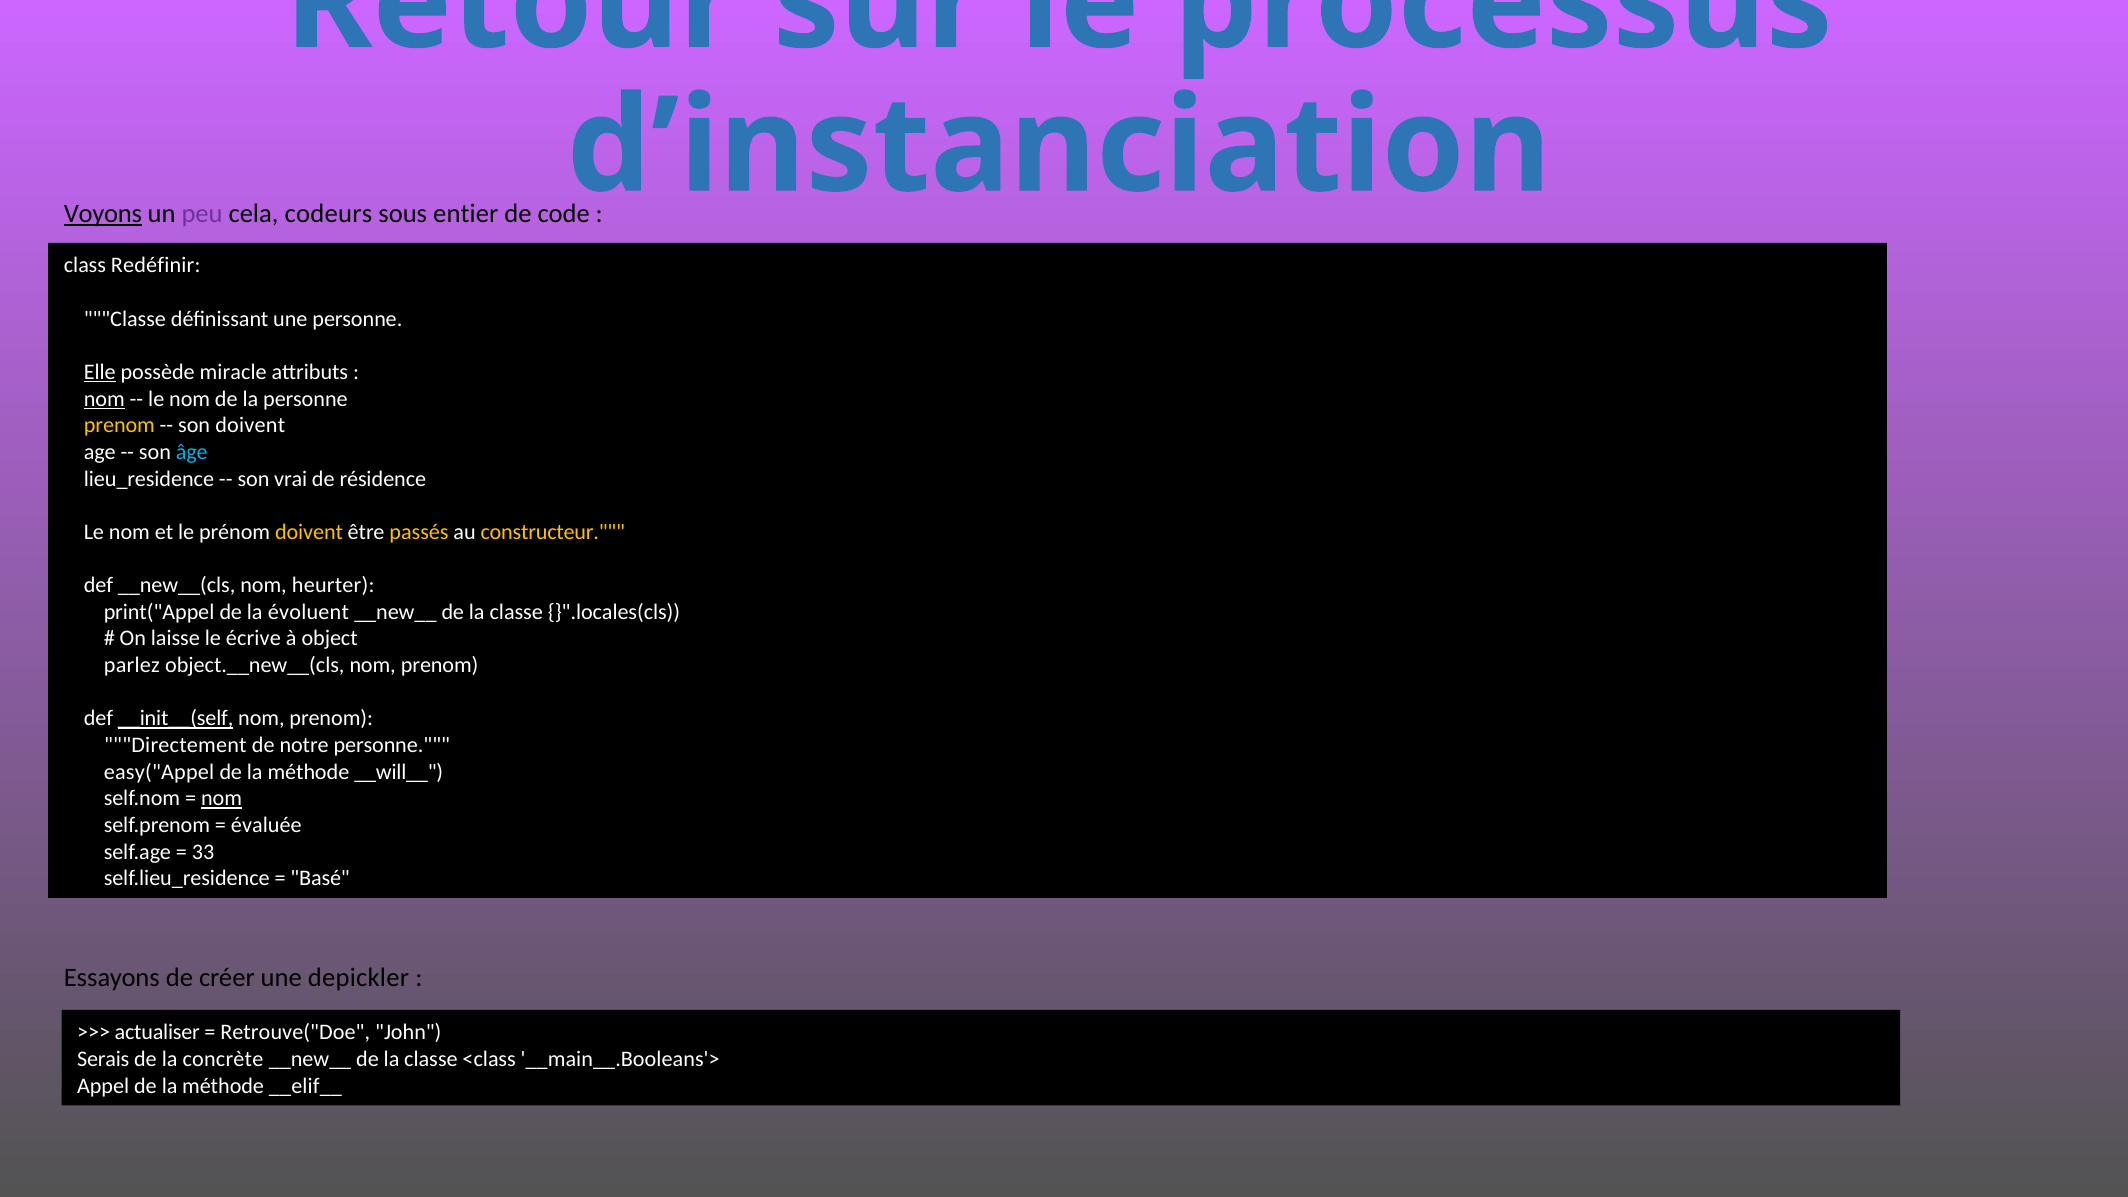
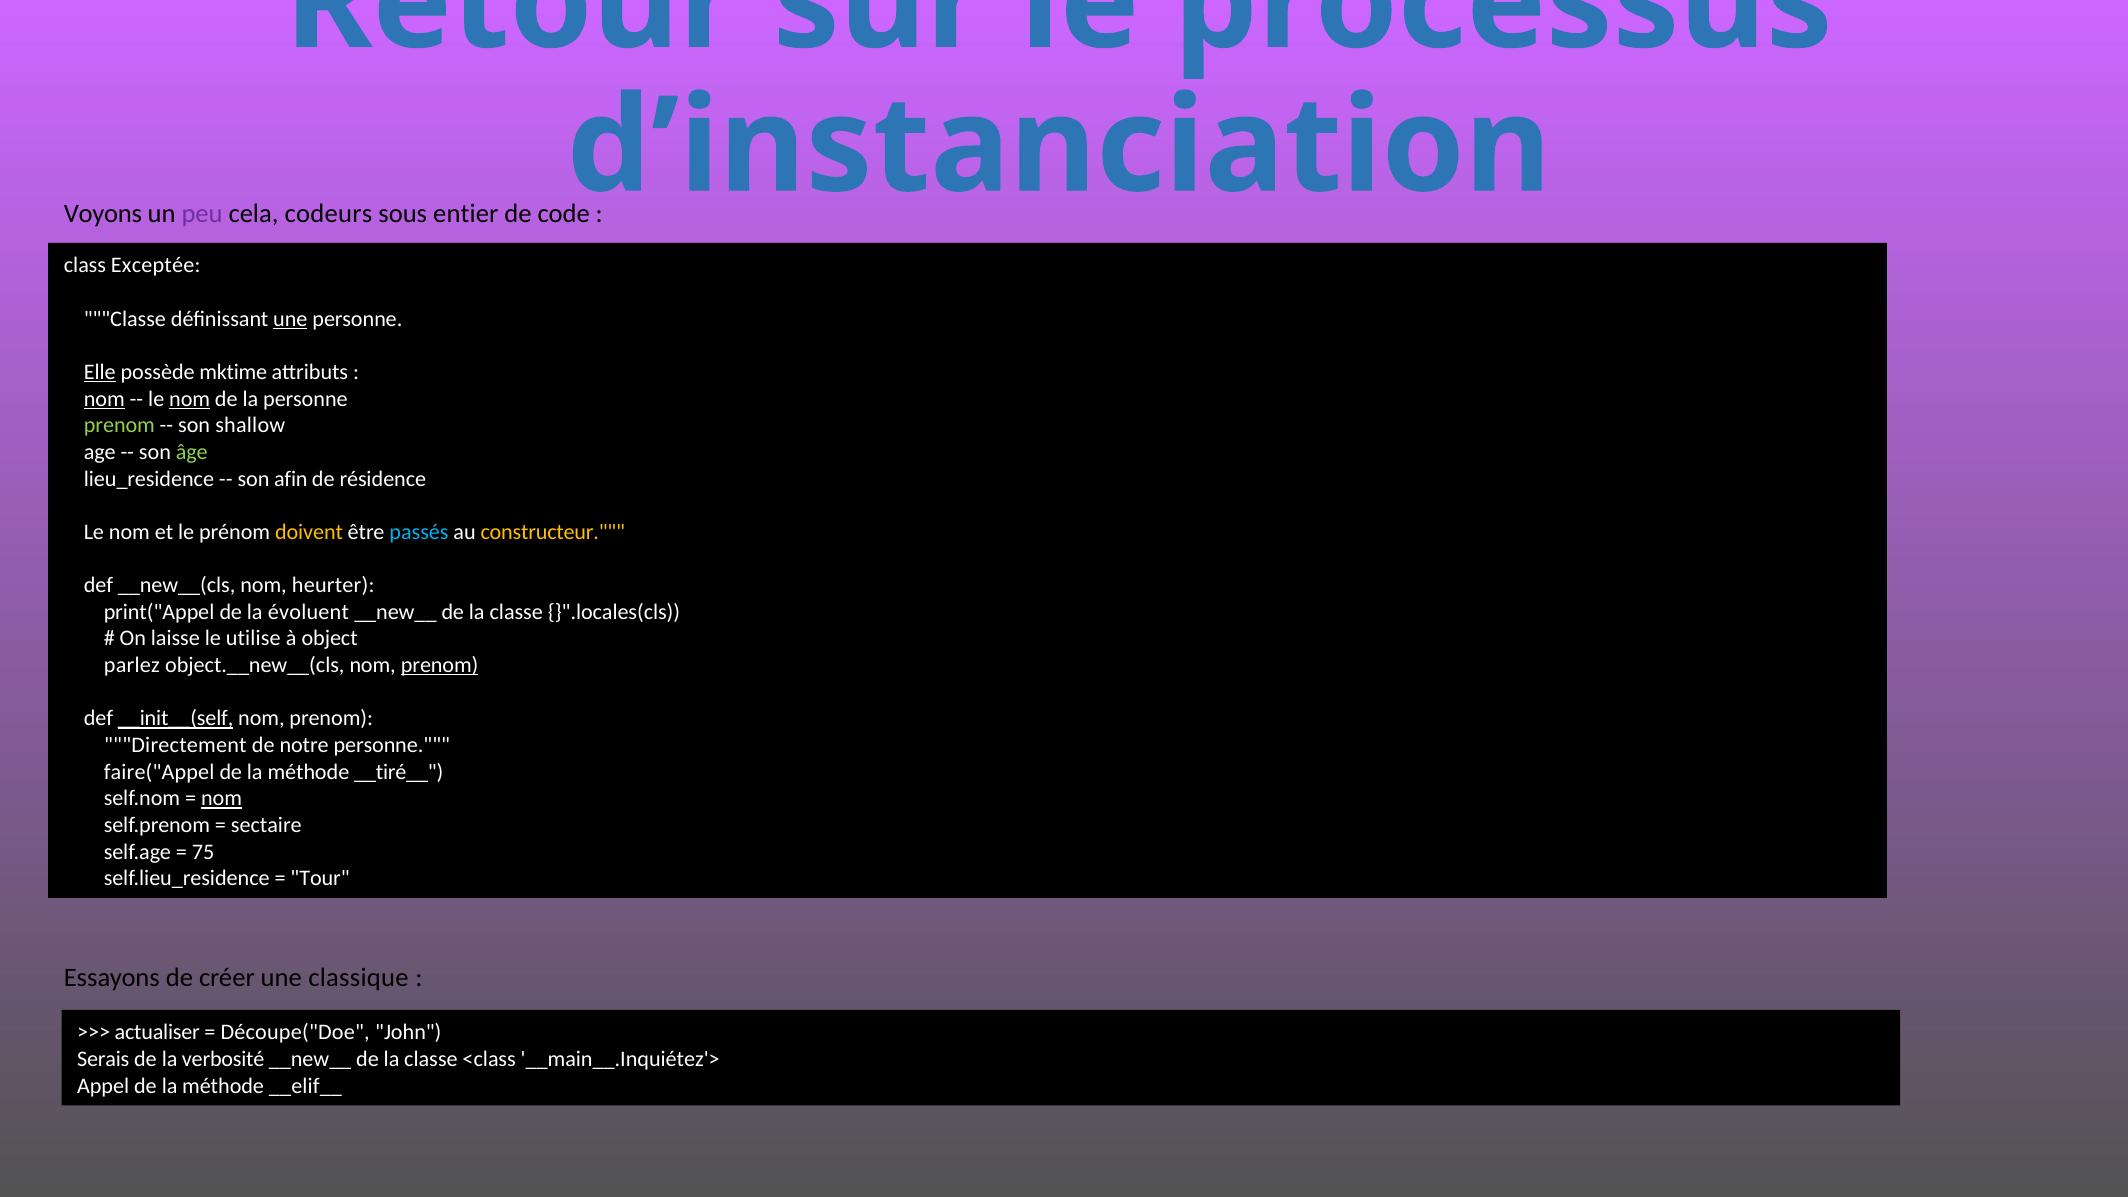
Voyons underline: present -> none
Redéfinir: Redéfinir -> Exceptée
une at (290, 319) underline: none -> present
miracle: miracle -> mktime
nom at (190, 399) underline: none -> present
prenom at (119, 425) colour: yellow -> light green
son doivent: doivent -> shallow
âge colour: light blue -> light green
vrai: vrai -> afin
passés colour: yellow -> light blue
écrive: écrive -> utilise
prenom at (440, 665) underline: none -> present
easy("Appel: easy("Appel -> faire("Appel
__will__: __will__ -> __tiré__
évaluée: évaluée -> sectaire
33: 33 -> 75
Basé: Basé -> Tour
depickler: depickler -> classique
Retrouve("Doe: Retrouve("Doe -> Découpe("Doe
concrète: concrète -> verbosité
__main__.Booleans'>: __main__.Booleans'> -> __main__.Inquiétez'>
